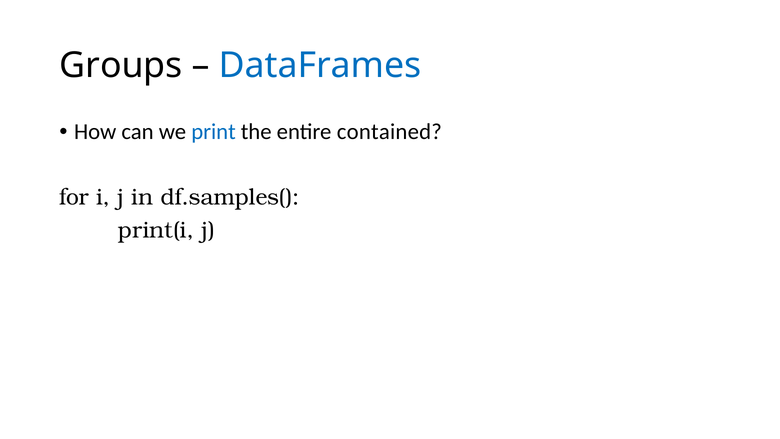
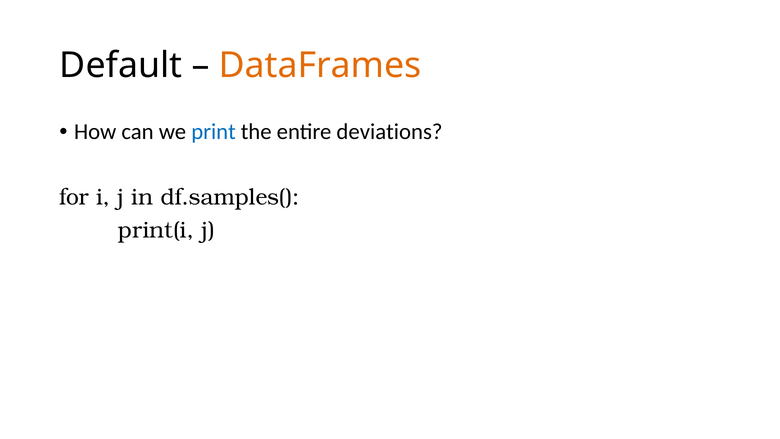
Groups: Groups -> Default
DataFrames colour: blue -> orange
contained: contained -> deviations
